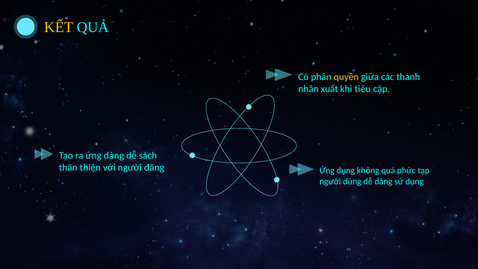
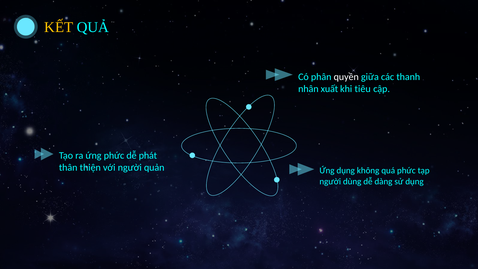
quyền colour: yellow -> white
ứng dàng: dàng -> phức
sách: sách -> phát
đăng: đăng -> quản
